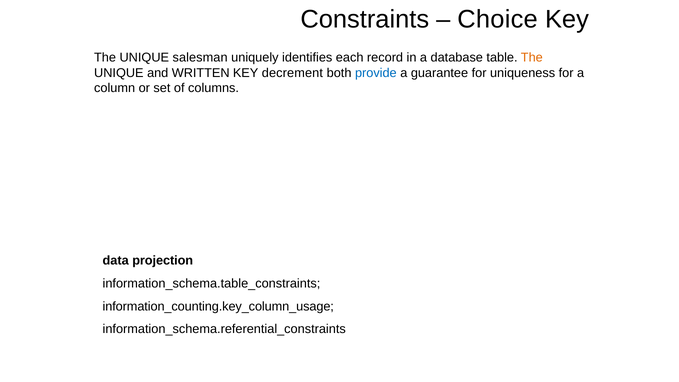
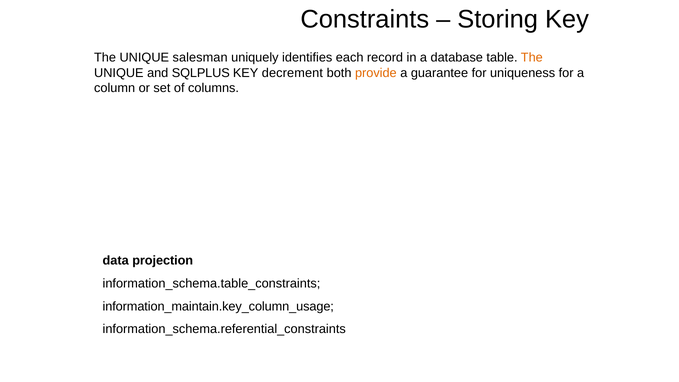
Choice: Choice -> Storing
WRITTEN: WRITTEN -> SQLPLUS
provide colour: blue -> orange
information_counting.key_column_usage: information_counting.key_column_usage -> information_maintain.key_column_usage
